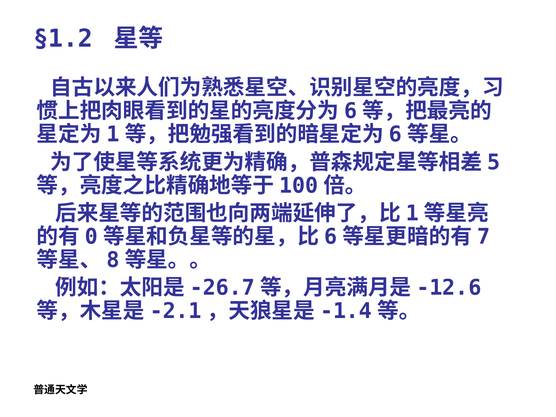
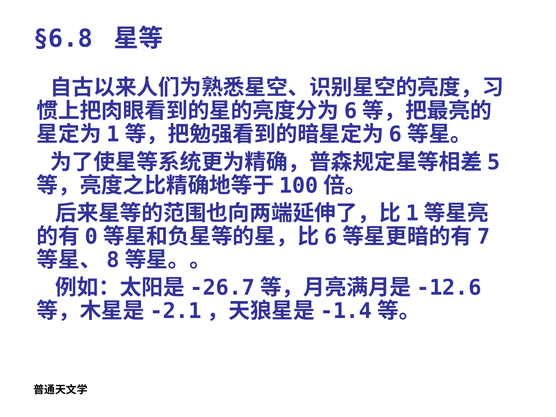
§1.2: §1.2 -> §6.8
